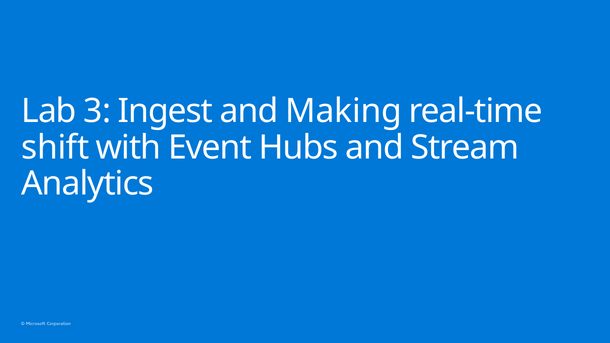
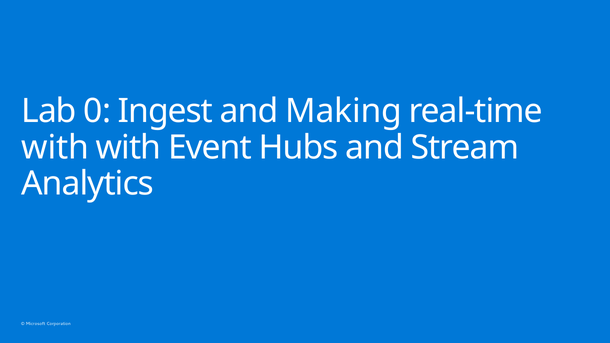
3: 3 -> 0
shift at (55, 147): shift -> with
